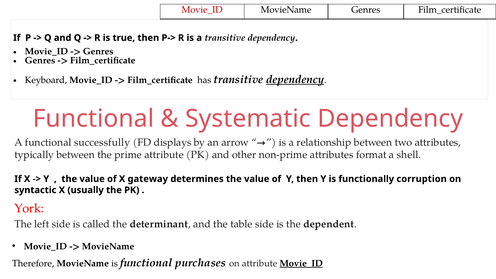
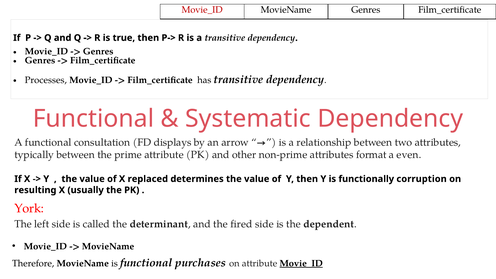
Keyboard: Keyboard -> Processes
dependency at (295, 79) underline: present -> none
successfully: successfully -> consultation
shell: shell -> even
gateway: gateway -> replaced
syntactic: syntactic -> resulting
table: table -> fired
